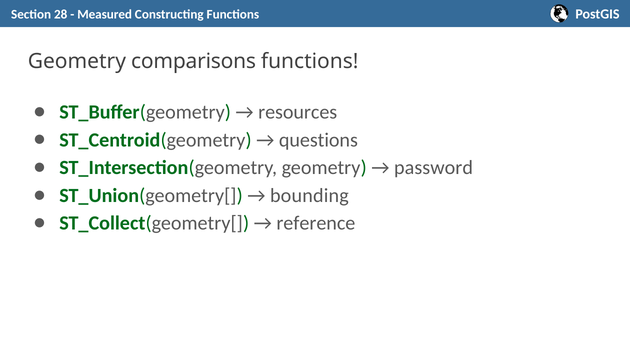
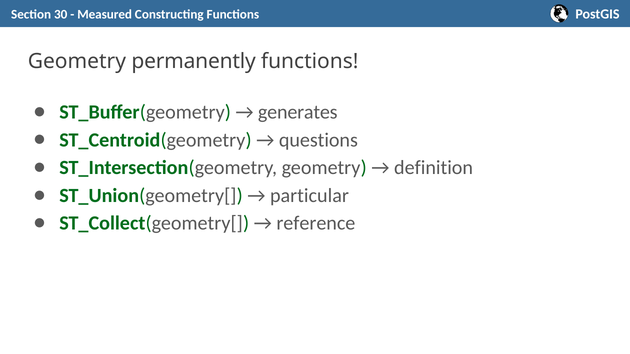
28: 28 -> 30
comparisons: comparisons -> permanently
resources: resources -> generates
password: password -> definition
bounding: bounding -> particular
